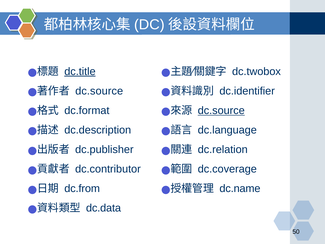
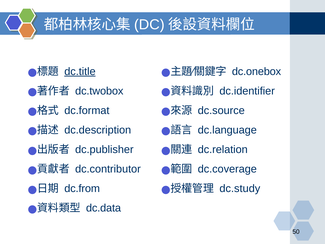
dc.twobox: dc.twobox -> dc.onebox
dc.source at (99, 91): dc.source -> dc.twobox
dc.source at (221, 110) underline: present -> none
dc.name: dc.name -> dc.study
